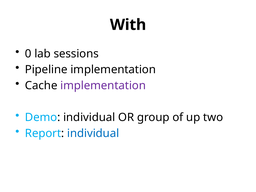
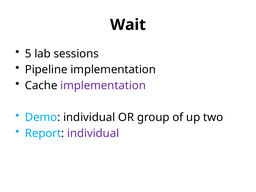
With: With -> Wait
0: 0 -> 5
individual at (93, 133) colour: blue -> purple
